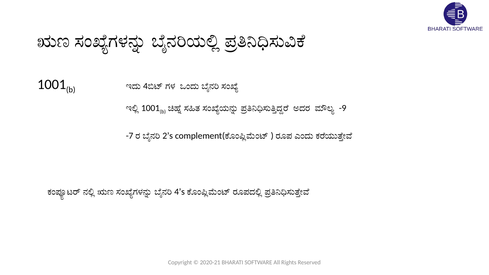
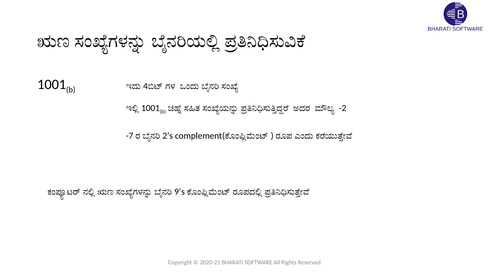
-9: -9 -> -2
4’s: 4’s -> 9’s
